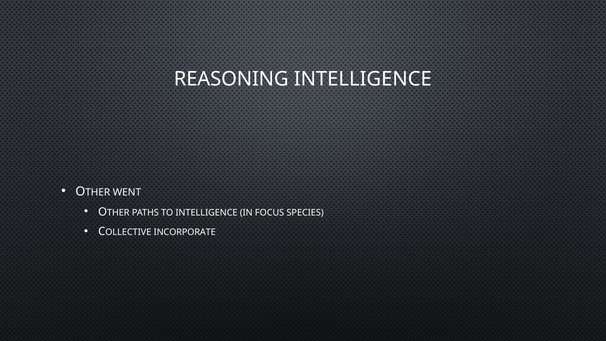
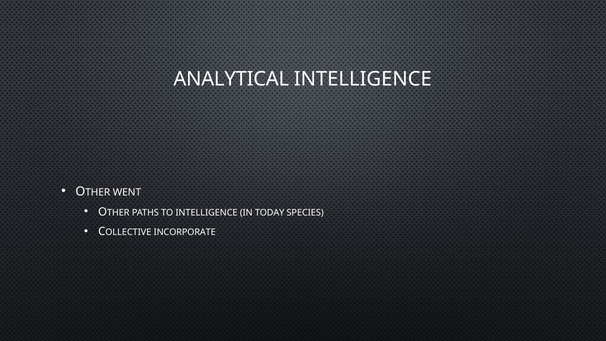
REASONING: REASONING -> ANALYTICAL
FOCUS: FOCUS -> TODAY
